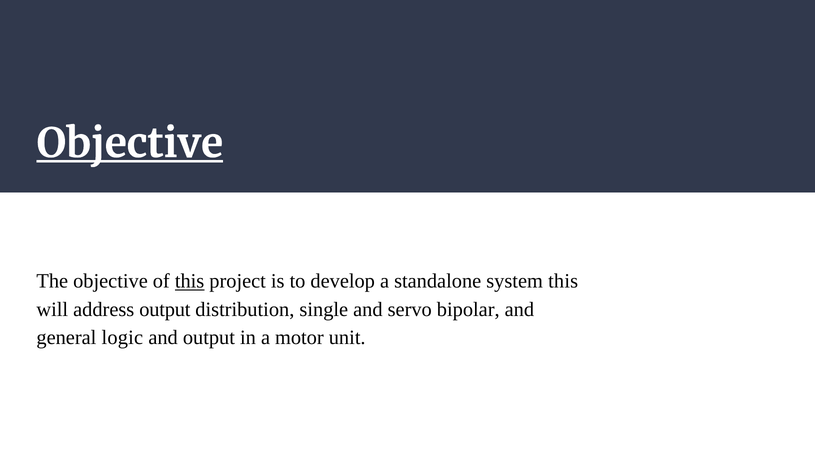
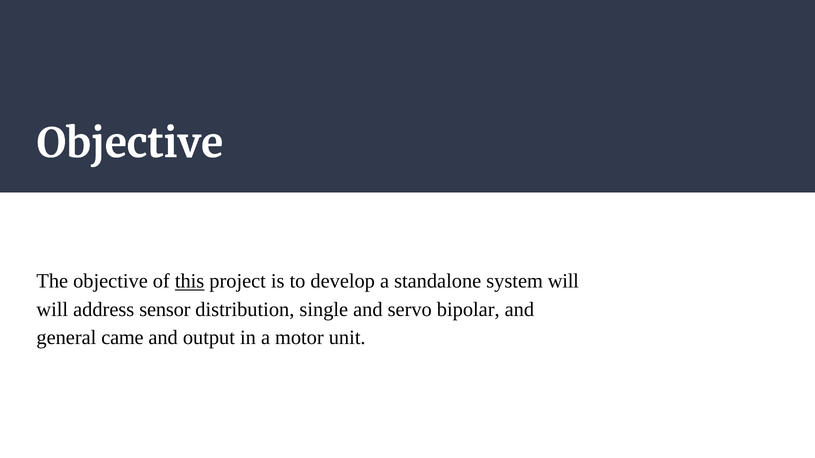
Objective at (130, 144) underline: present -> none
system this: this -> will
address output: output -> sensor
logic: logic -> came
